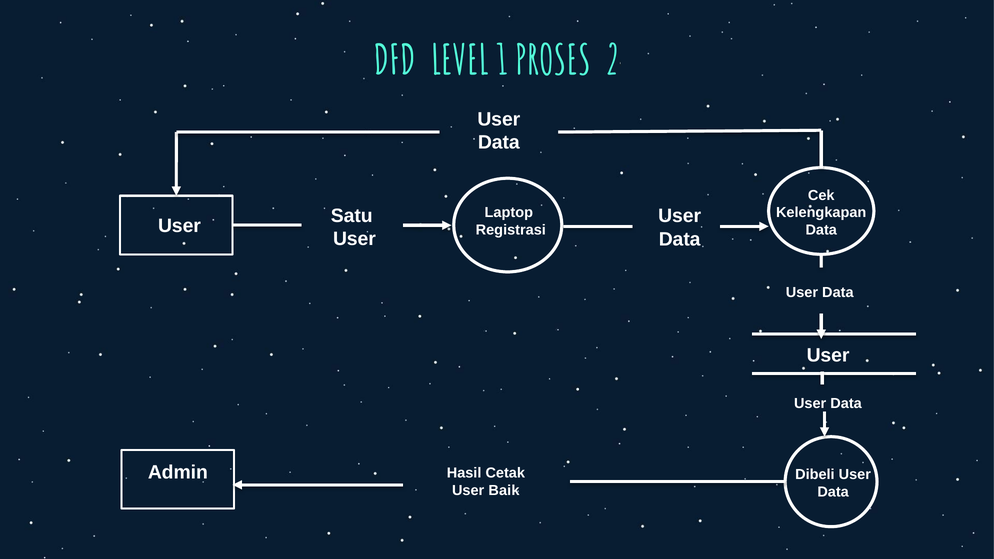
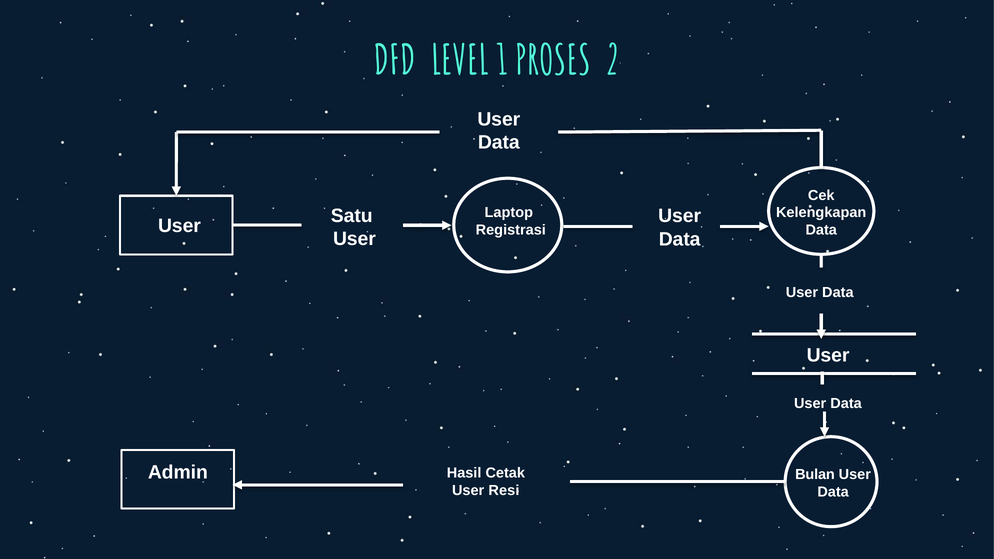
Dibeli: Dibeli -> Bulan
Baik: Baik -> Resi
